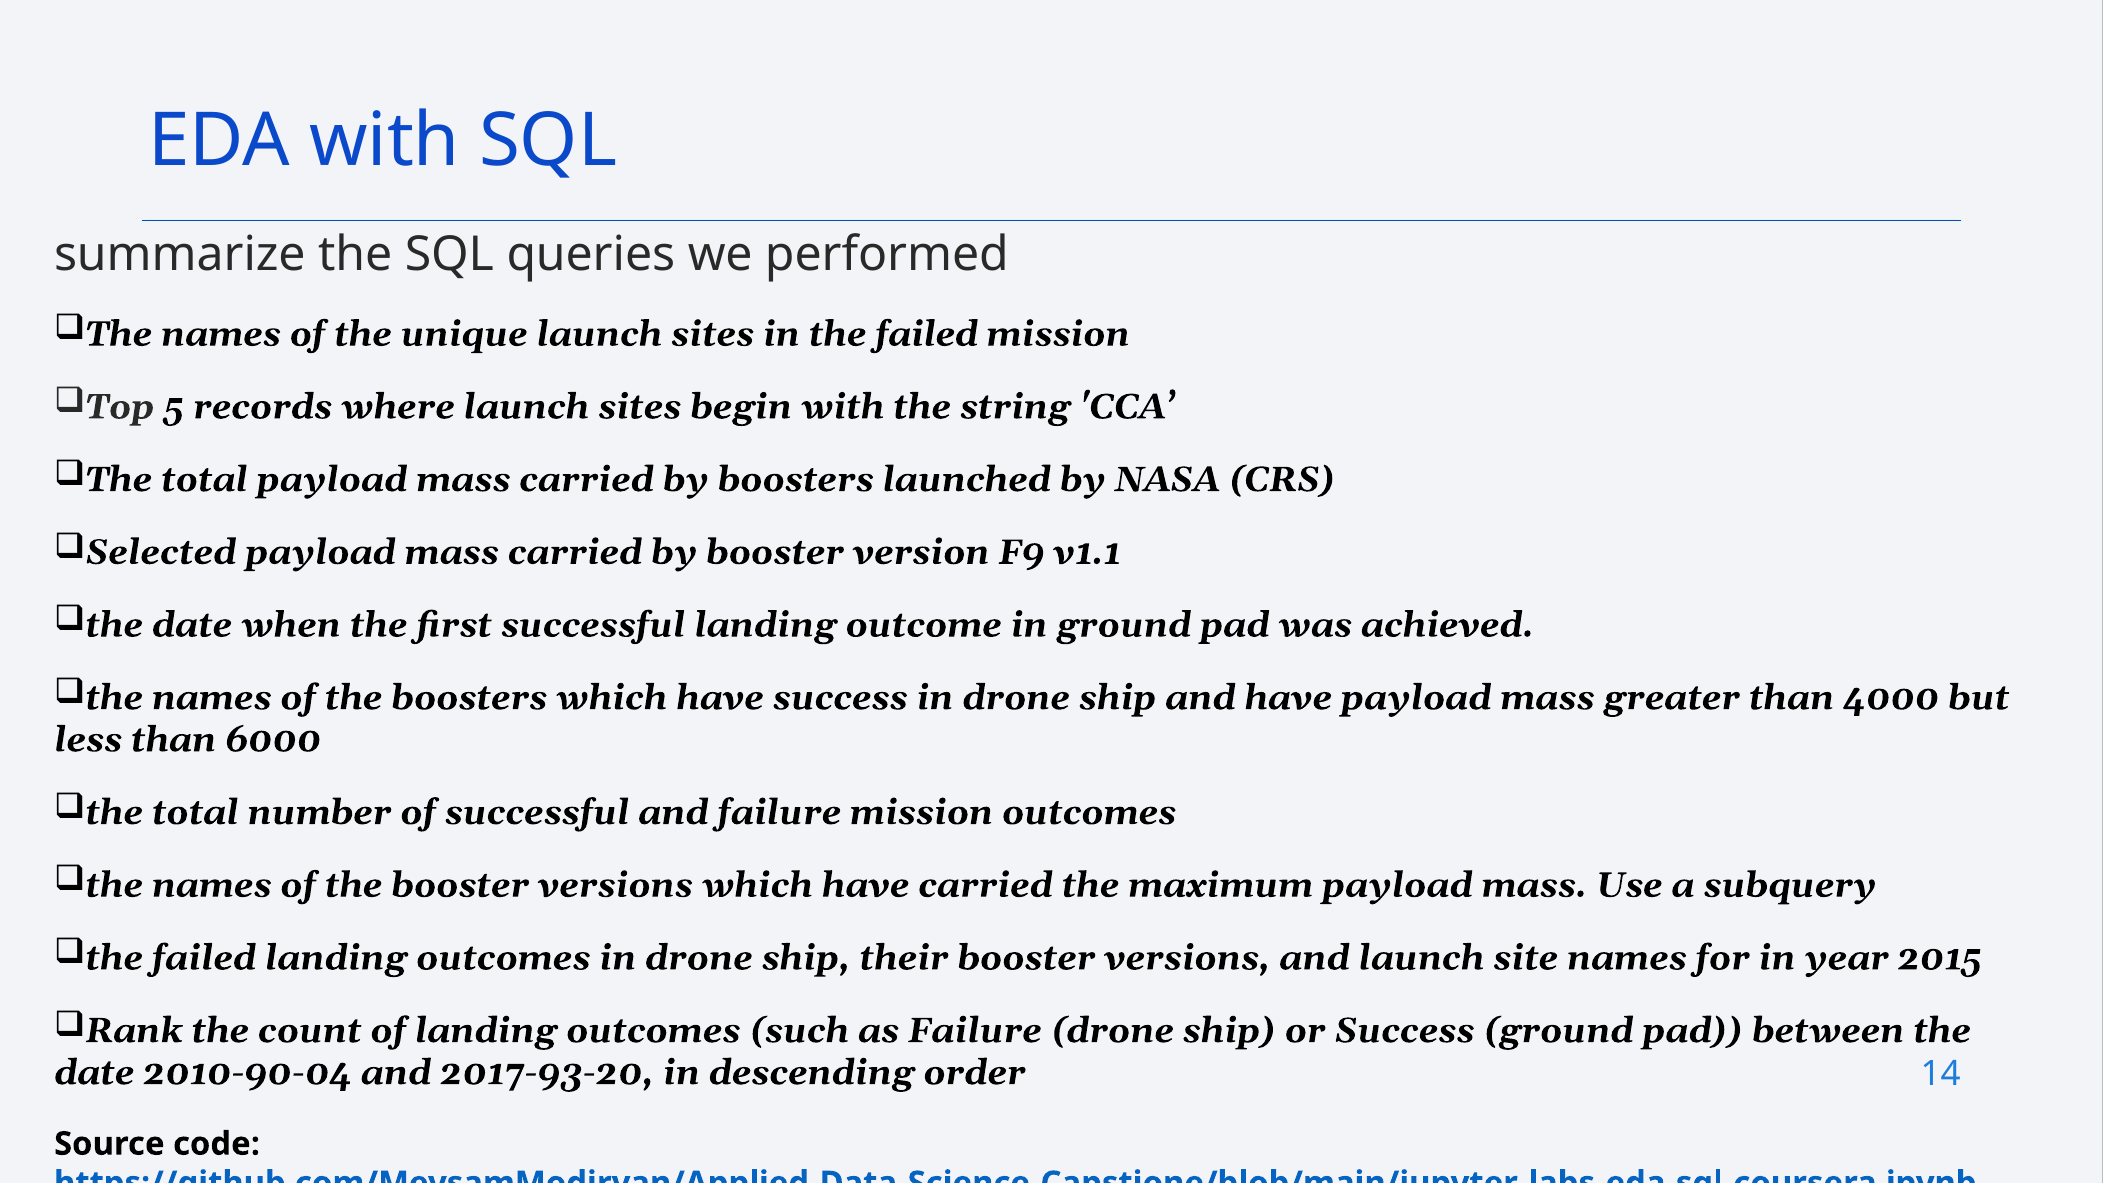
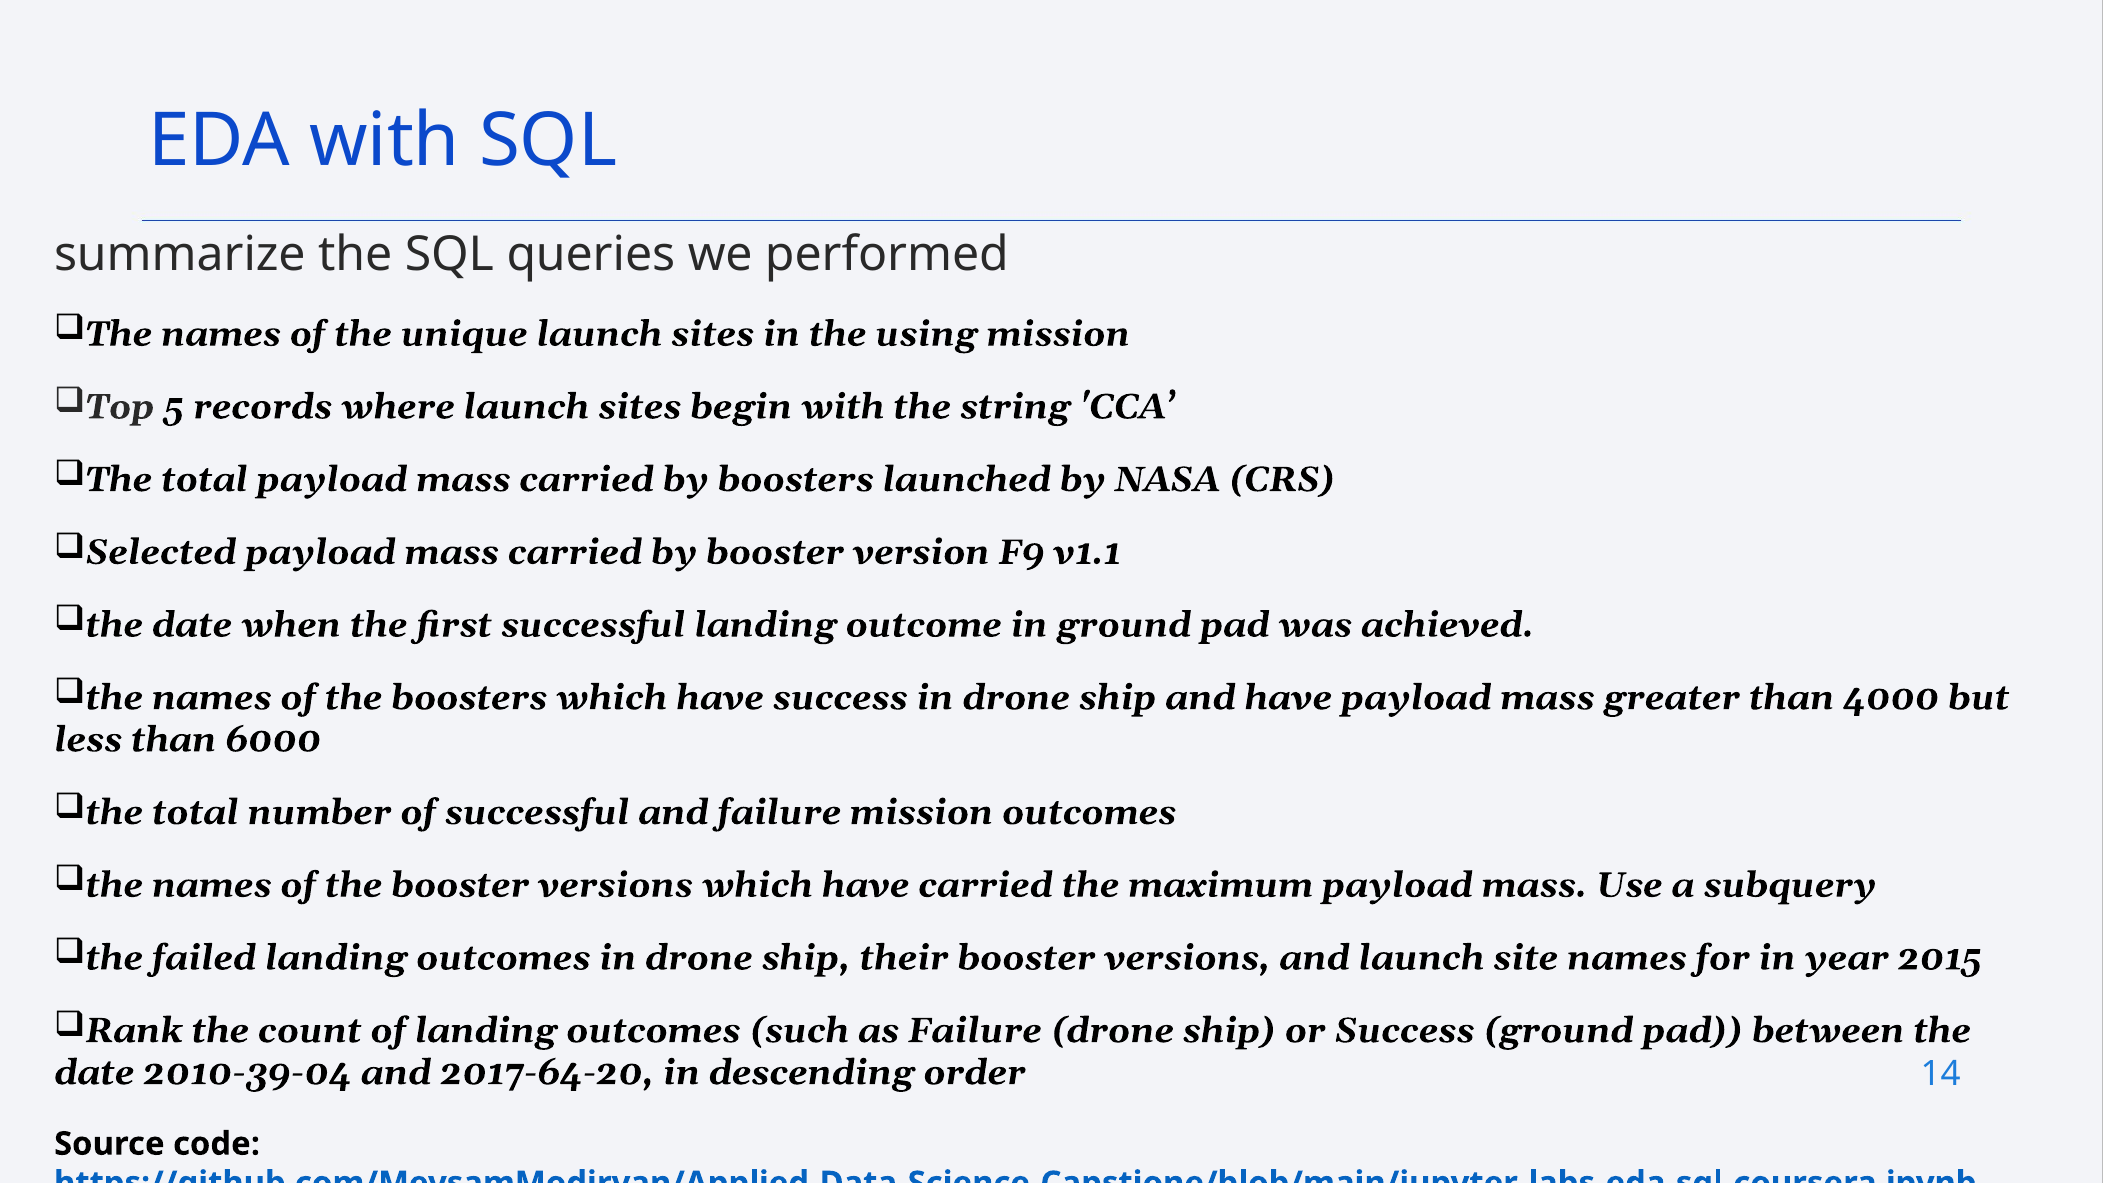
in the failed: failed -> using
2010-90-04: 2010-90-04 -> 2010-39-04
2017-93-20: 2017-93-20 -> 2017-64-20
